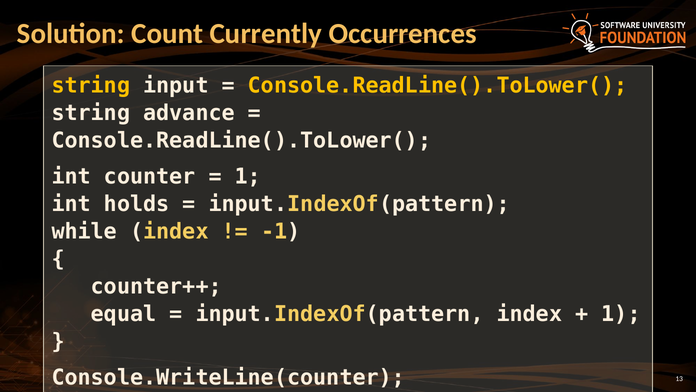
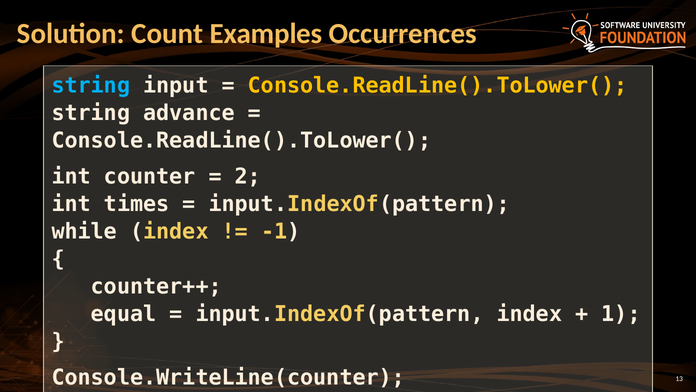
Currently: Currently -> Examples
string at (91, 86) colour: yellow -> light blue
1 at (248, 177): 1 -> 2
holds: holds -> times
